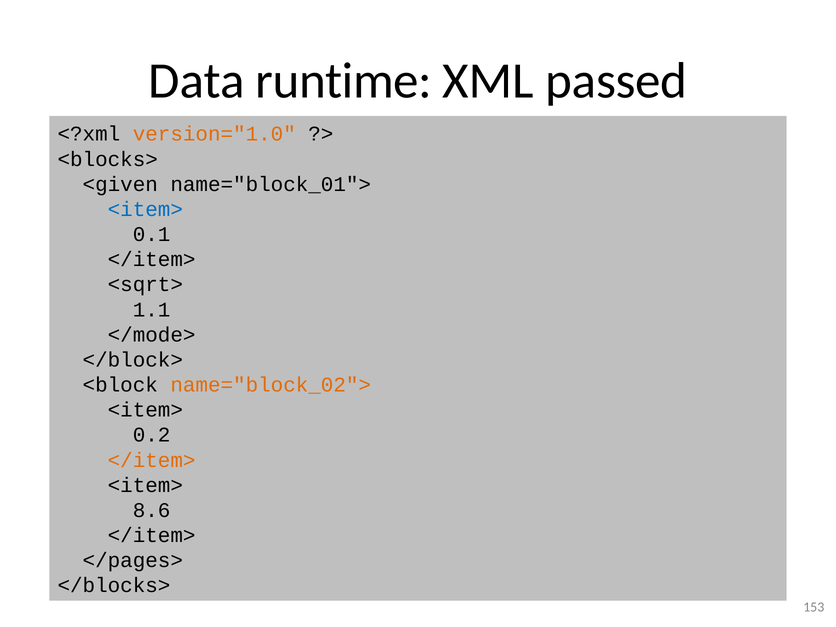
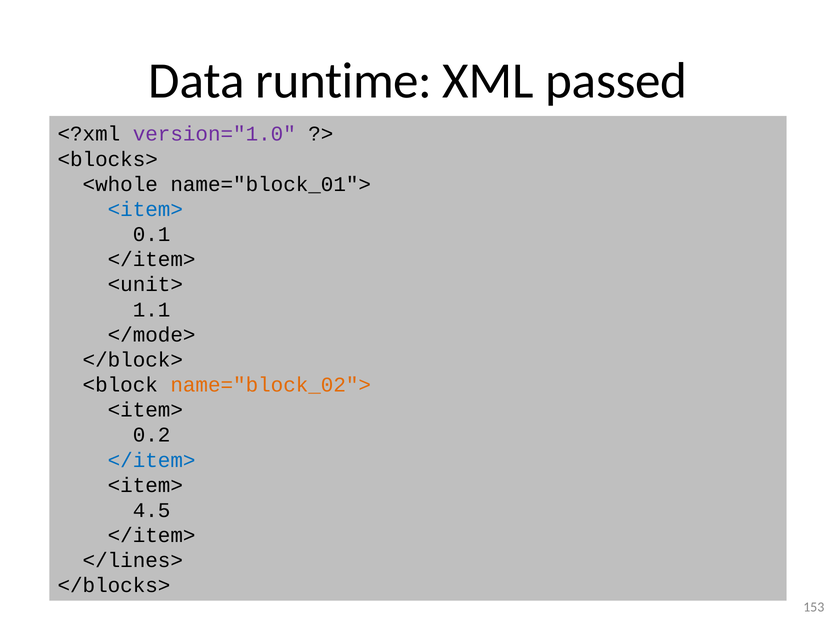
version="1.0 colour: orange -> purple
<given: <given -> <whole
<sqrt>: <sqrt> -> <unit>
</item> at (152, 460) colour: orange -> blue
8.6: 8.6 -> 4.5
</pages>: </pages> -> </lines>
